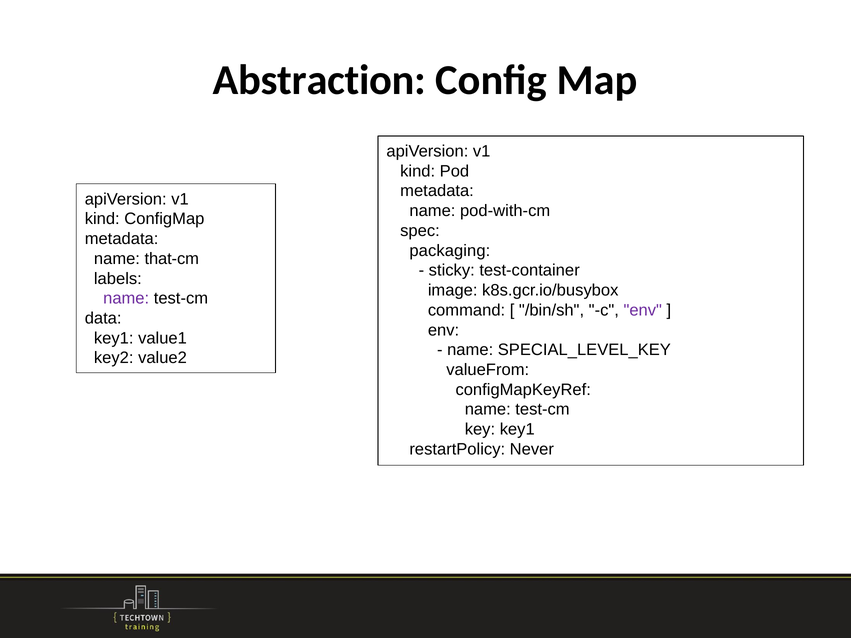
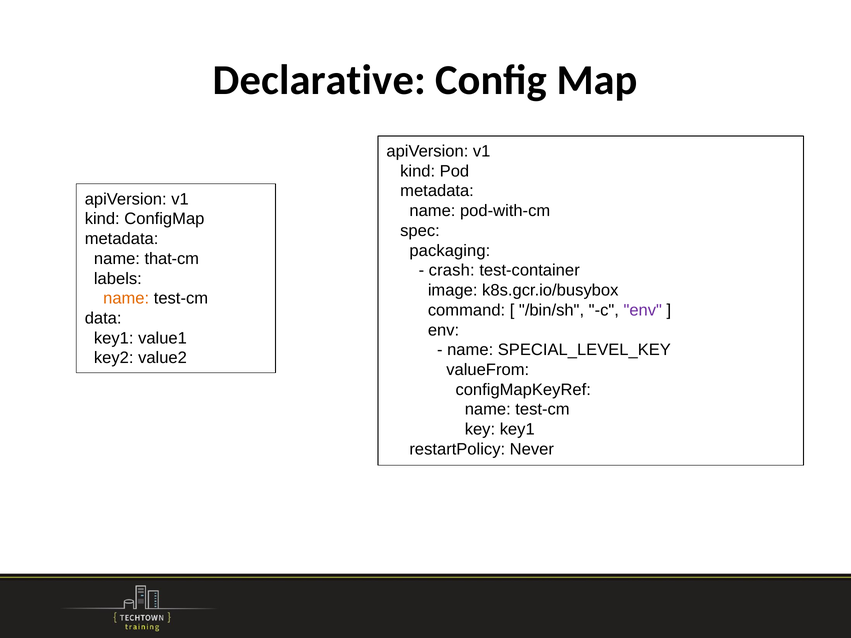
Abstraction: Abstraction -> Declarative
sticky: sticky -> crash
name at (126, 299) colour: purple -> orange
